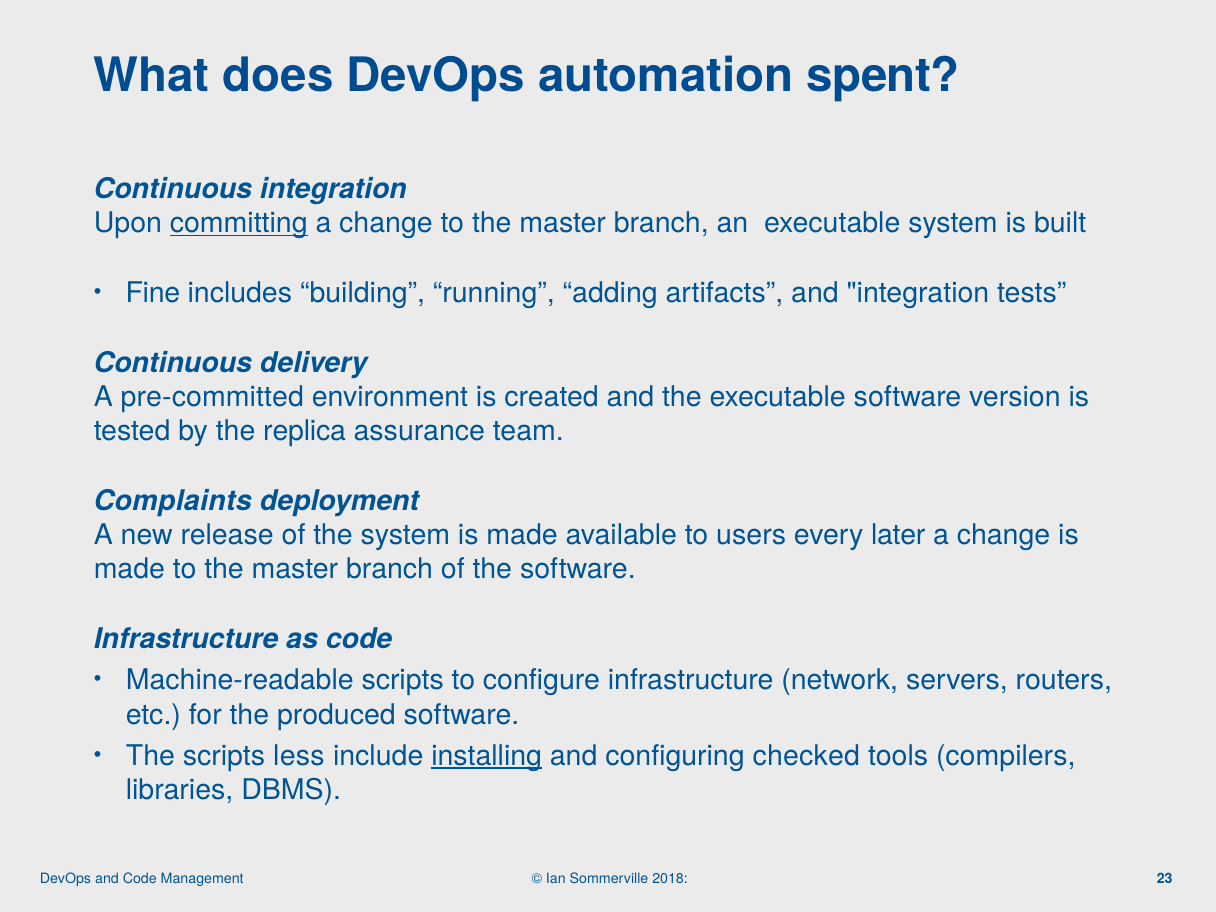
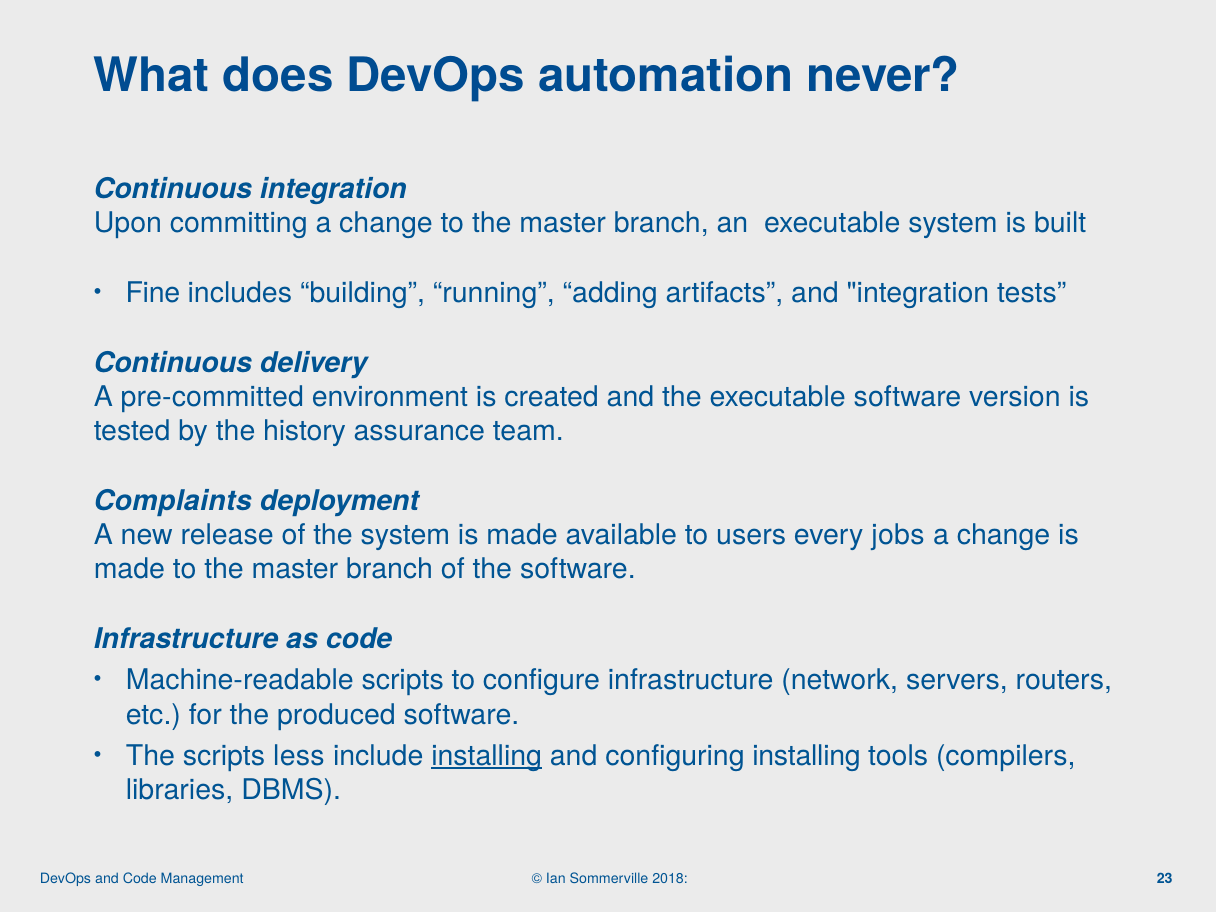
spent: spent -> never
committing underline: present -> none
replica: replica -> history
later: later -> jobs
configuring checked: checked -> installing
